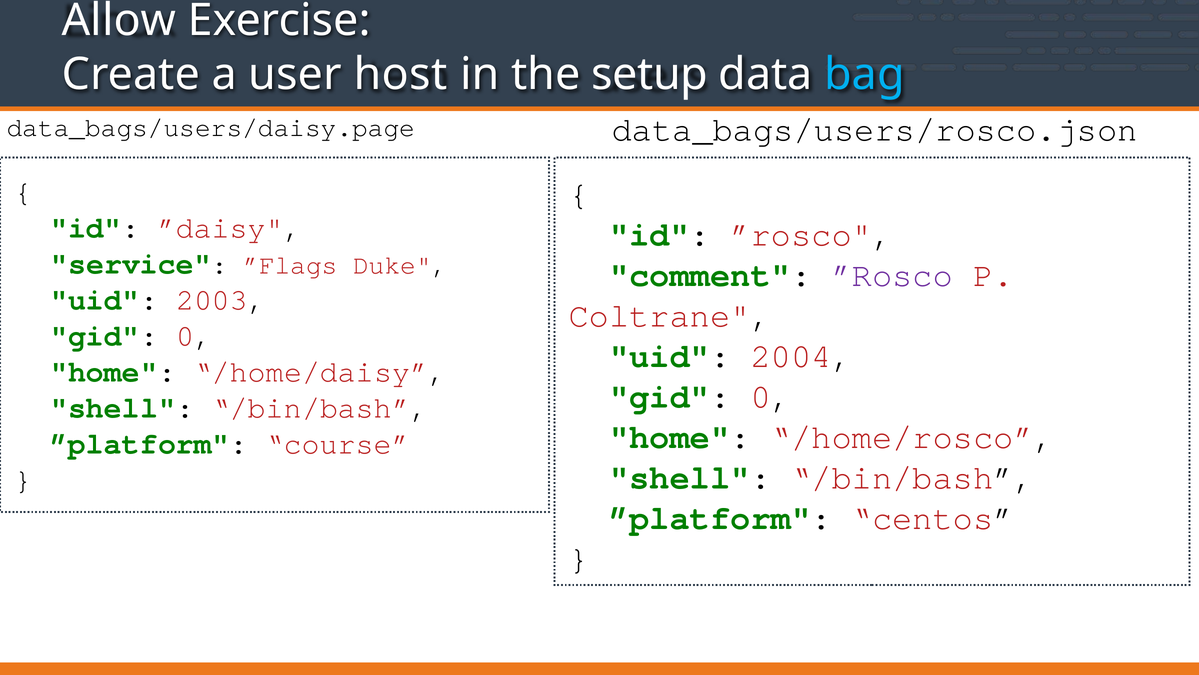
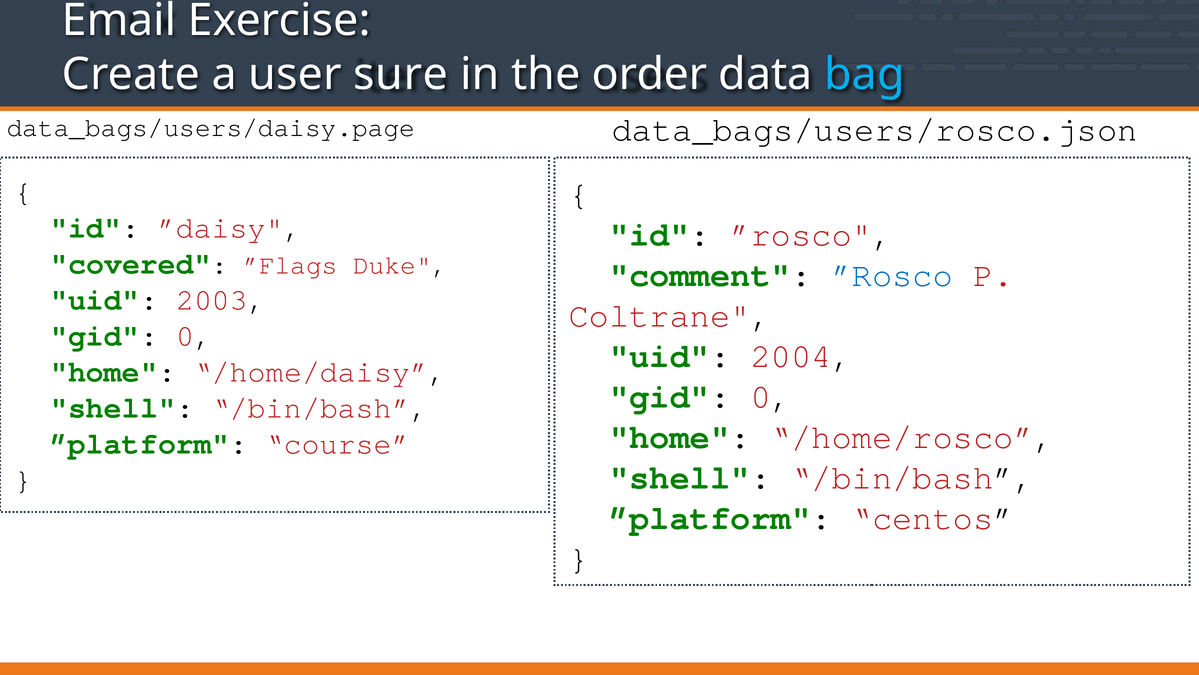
Allow: Allow -> Email
host: host -> sure
setup: setup -> order
service: service -> covered
”Rosco at (892, 275) colour: purple -> blue
